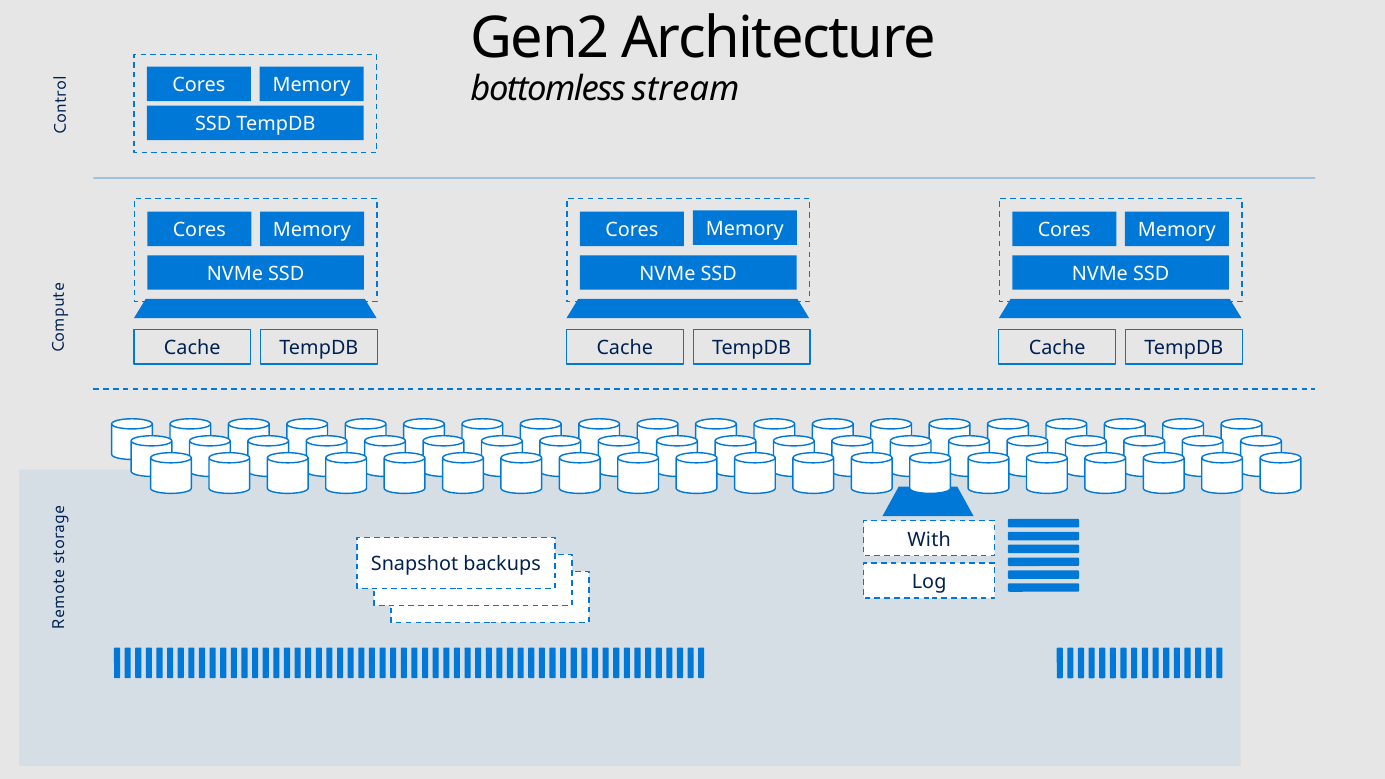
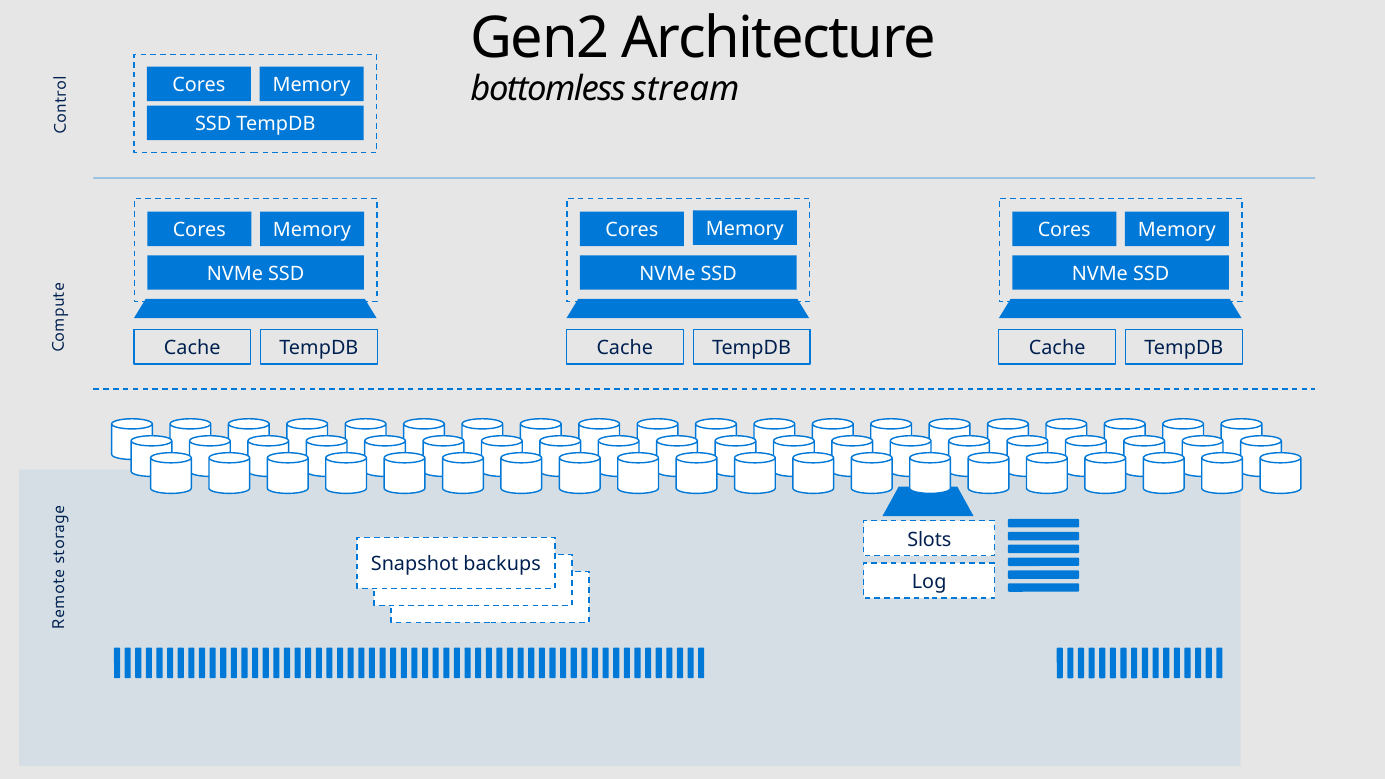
With: With -> Slots
